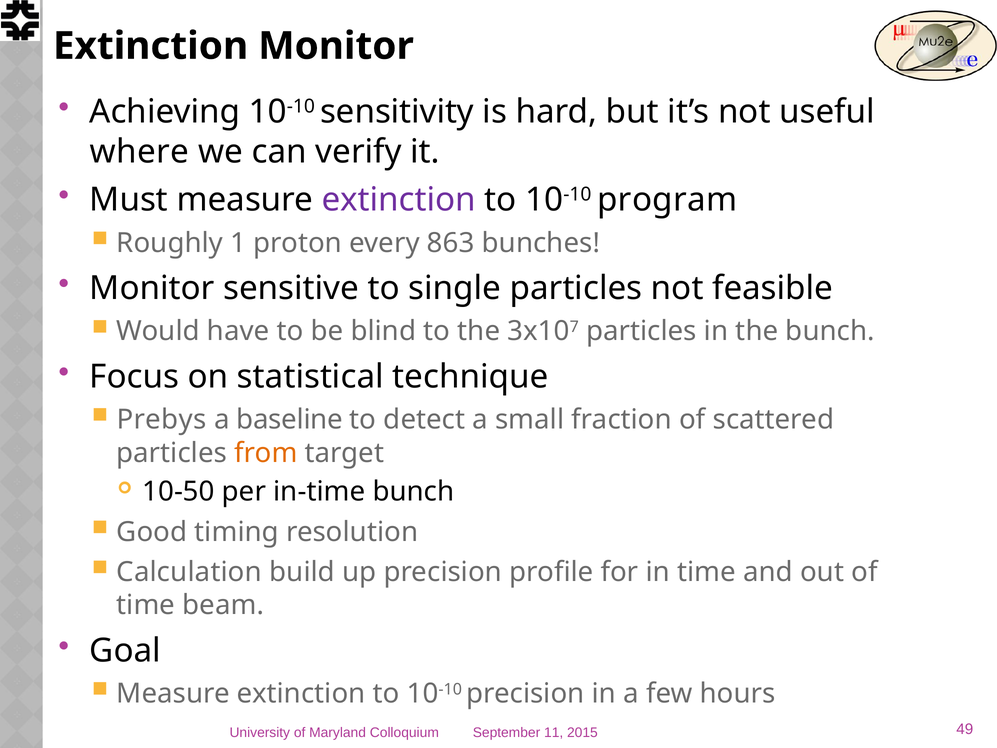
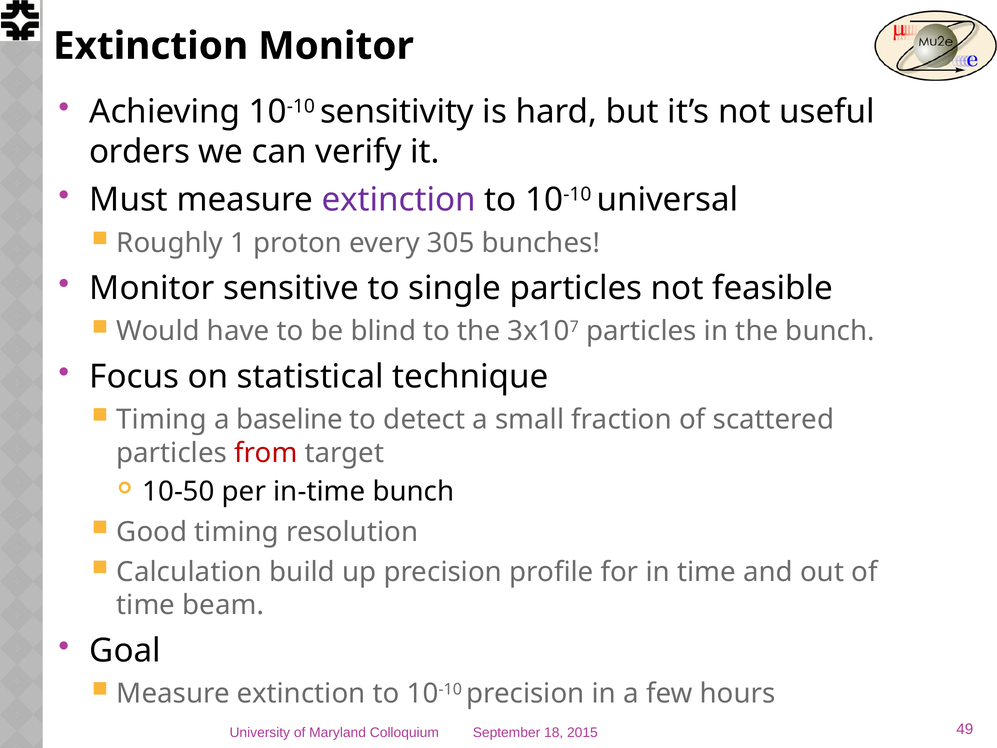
where: where -> orders
program: program -> universal
863: 863 -> 305
Prebys at (161, 420): Prebys -> Timing
from colour: orange -> red
11: 11 -> 18
